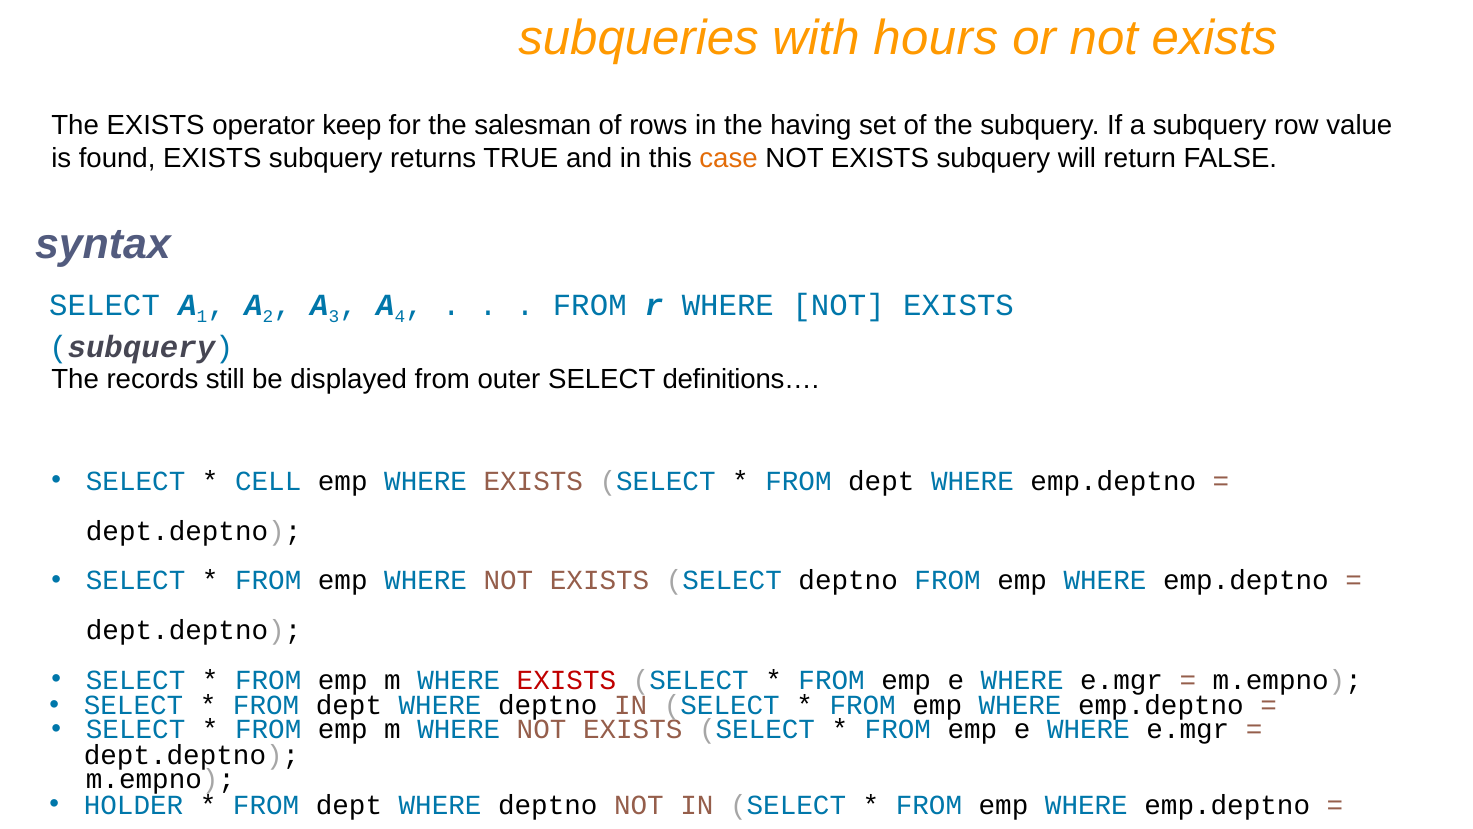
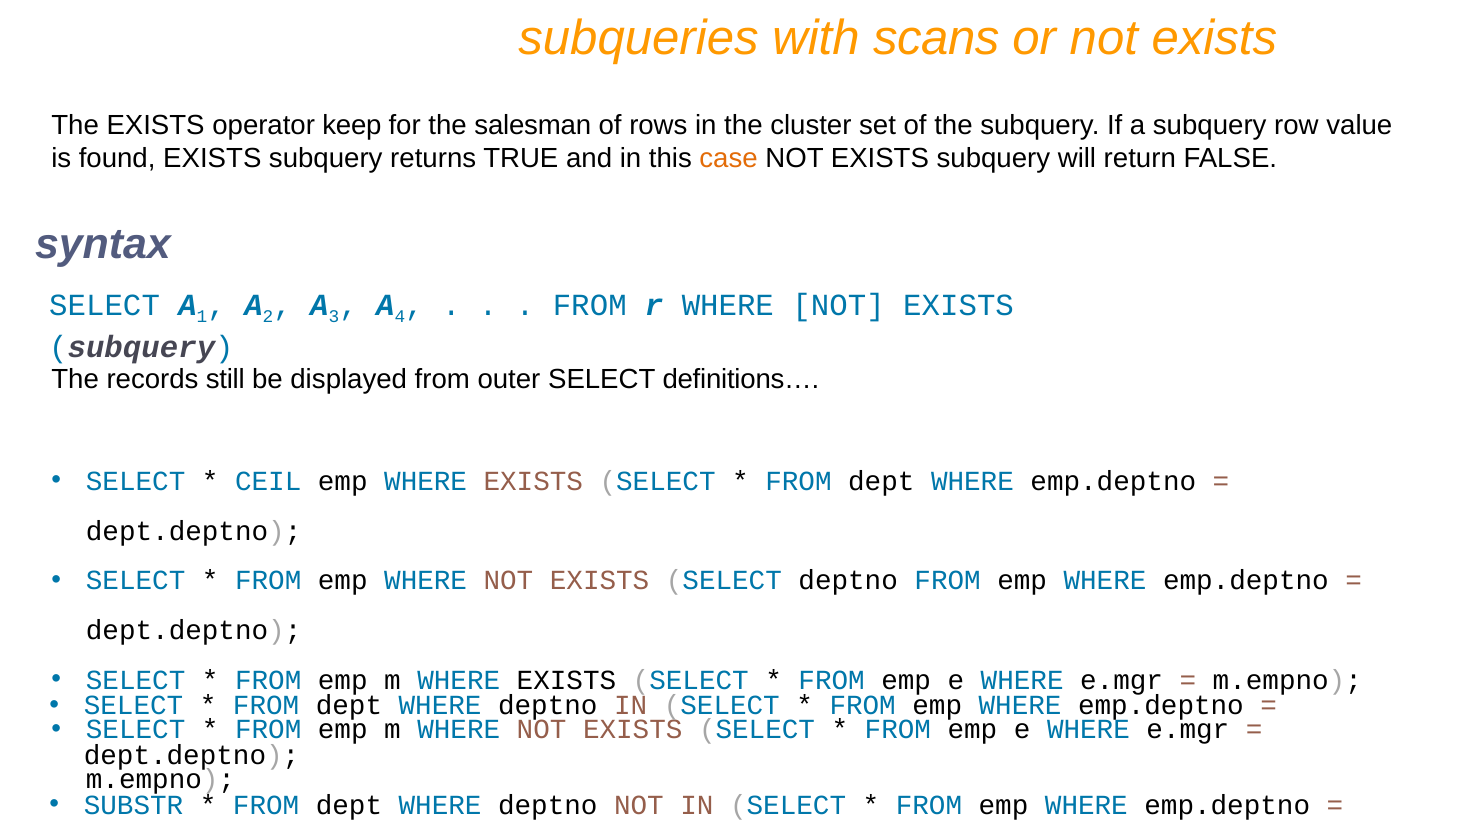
hours: hours -> scans
having: having -> cluster
CELL: CELL -> CEIL
EXISTS at (566, 680) colour: red -> black
HOLDER: HOLDER -> SUBSTR
